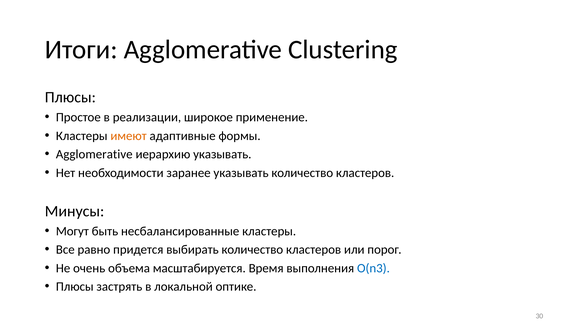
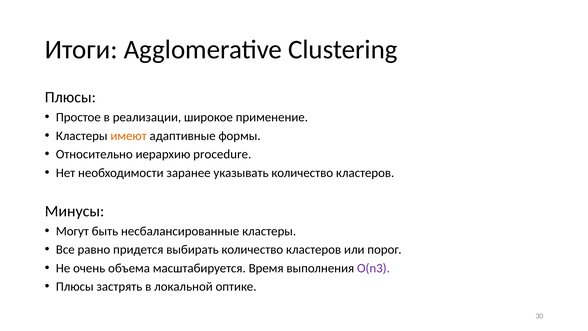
Agglomerative at (94, 154): Agglomerative -> Относительно
иерархию указывать: указывать -> procedure
O(n3 colour: blue -> purple
